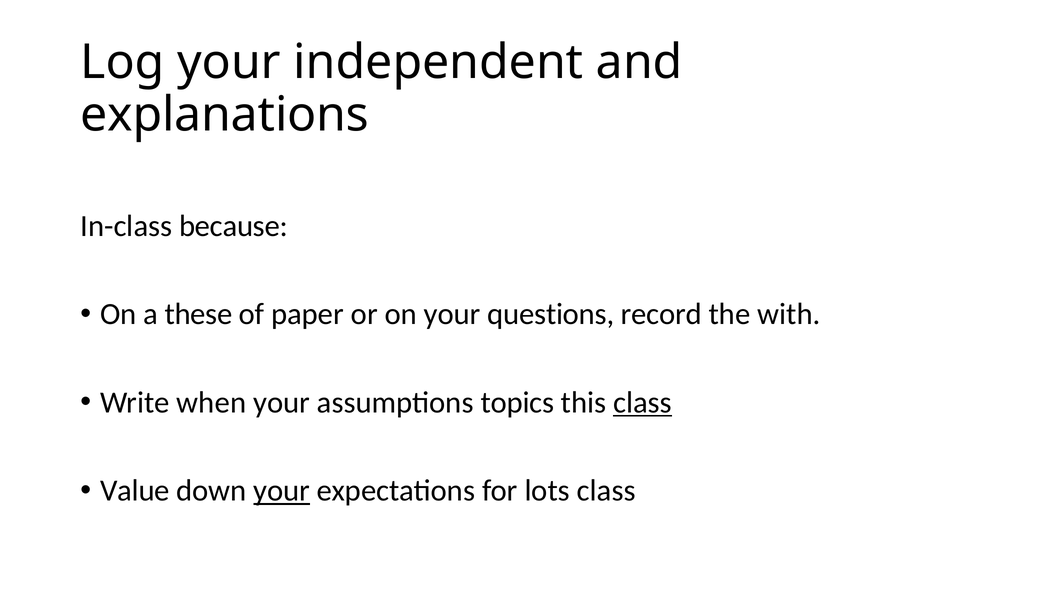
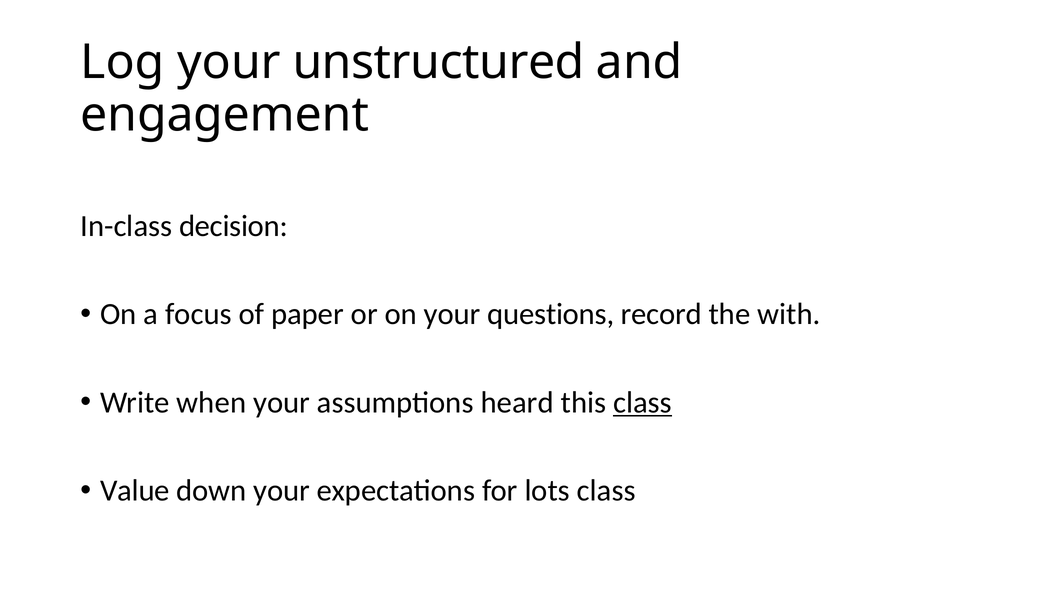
independent: independent -> unstructured
explanations: explanations -> engagement
because: because -> decision
these: these -> focus
topics: topics -> heard
your at (282, 491) underline: present -> none
